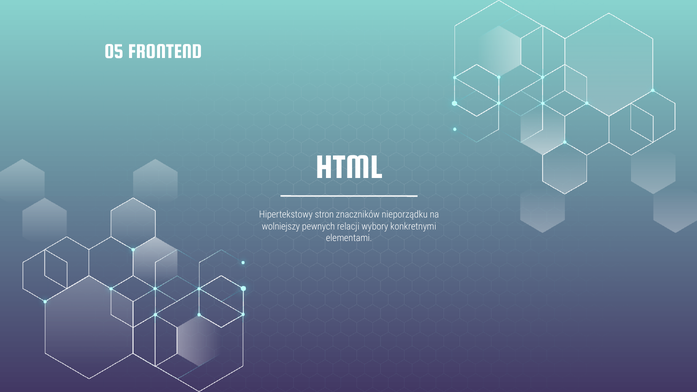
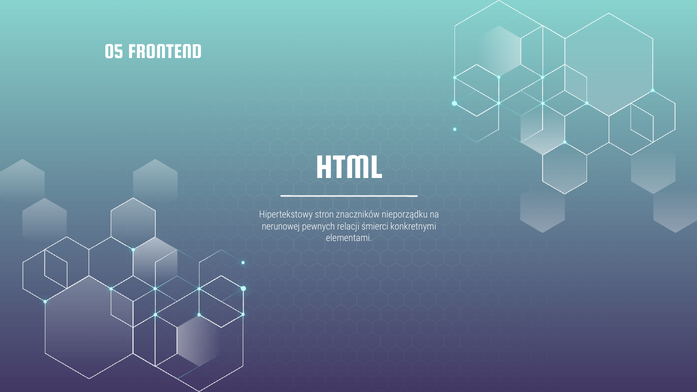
wolniejszy: wolniejszy -> nerunowej
wybory: wybory -> śmierci
